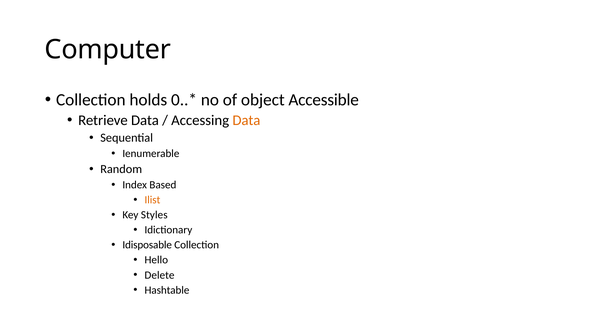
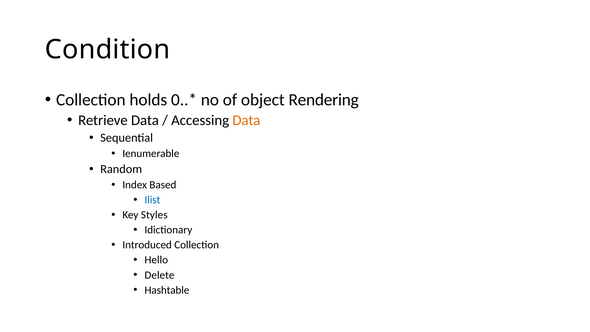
Computer: Computer -> Condition
Accessible: Accessible -> Rendering
Ilist colour: orange -> blue
Idisposable: Idisposable -> Introduced
